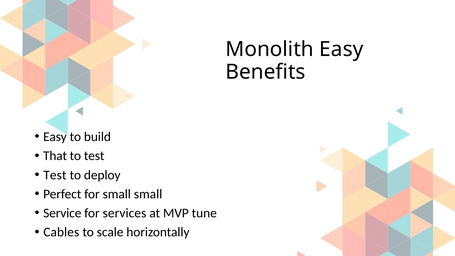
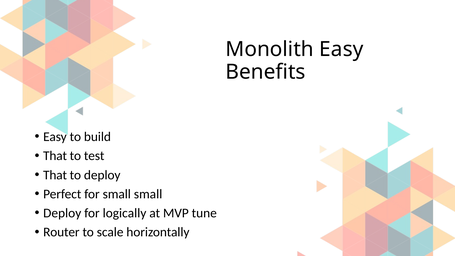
Test at (55, 175): Test -> That
Service at (62, 213): Service -> Deploy
services: services -> logically
Cables: Cables -> Router
